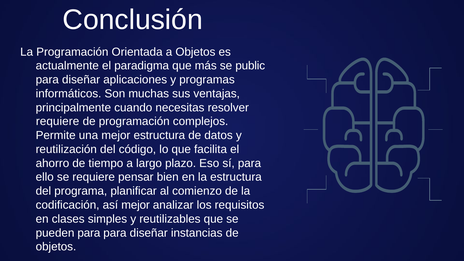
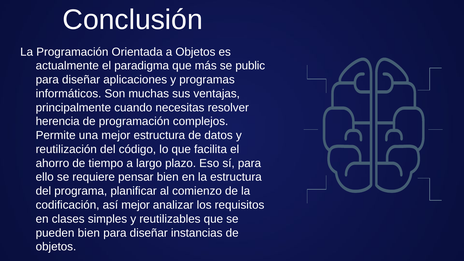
requiere at (58, 121): requiere -> herencia
pueden para: para -> bien
